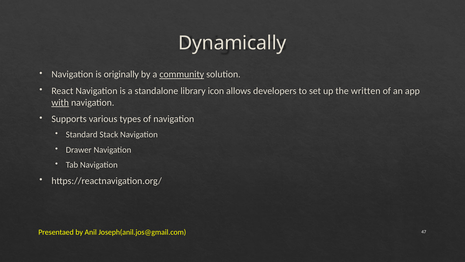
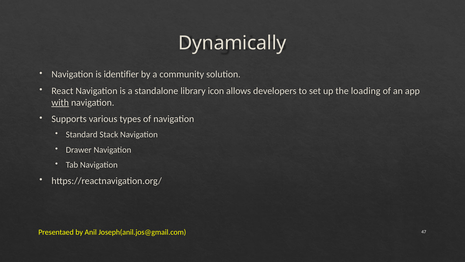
originally: originally -> identifier
community underline: present -> none
written: written -> loading
